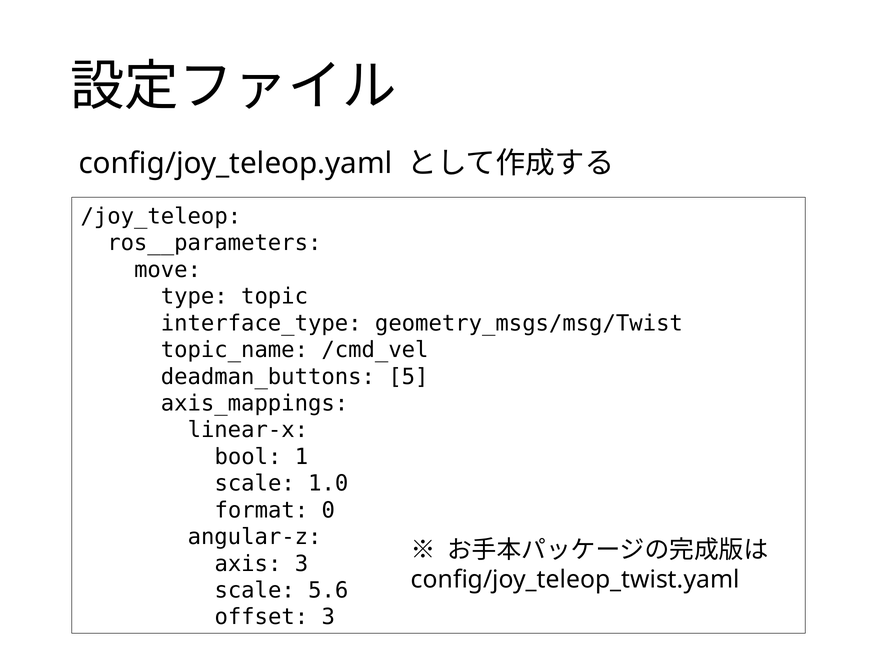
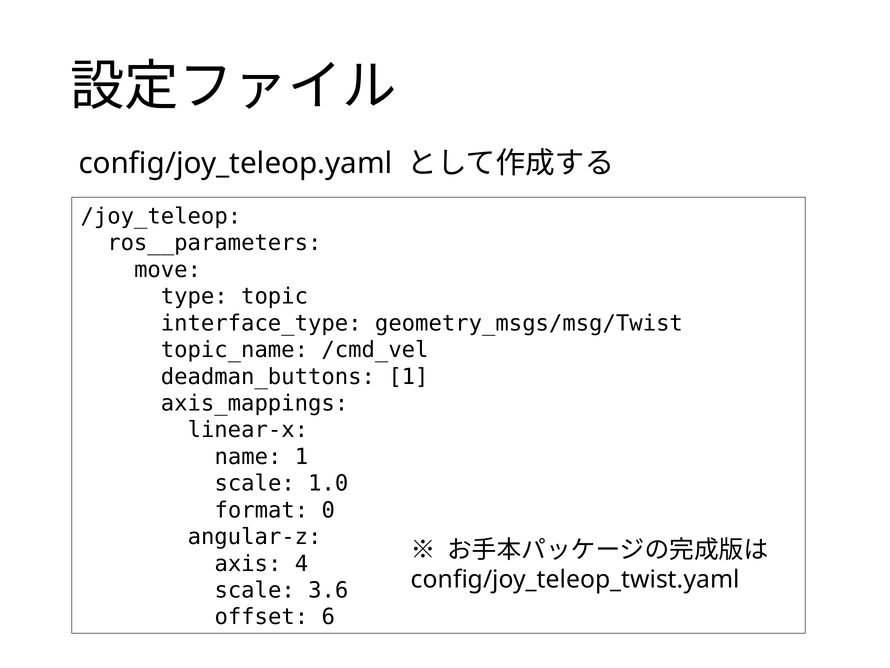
deadman_buttons 5: 5 -> 1
bool: bool -> name
axis 3: 3 -> 4
5.6: 5.6 -> 3.6
offset 3: 3 -> 6
